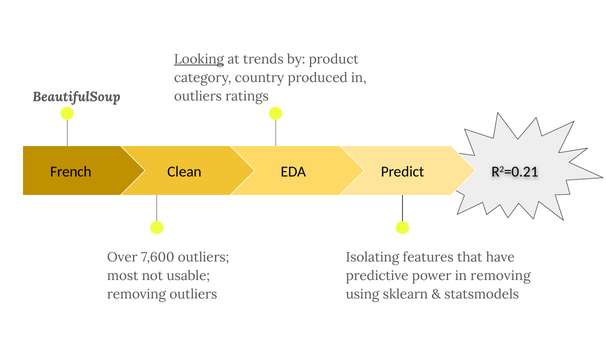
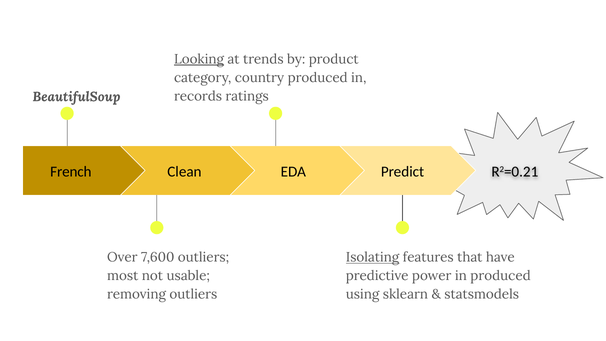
outliers at (198, 96): outliers -> records
Isolating underline: none -> present
in removing: removing -> produced
